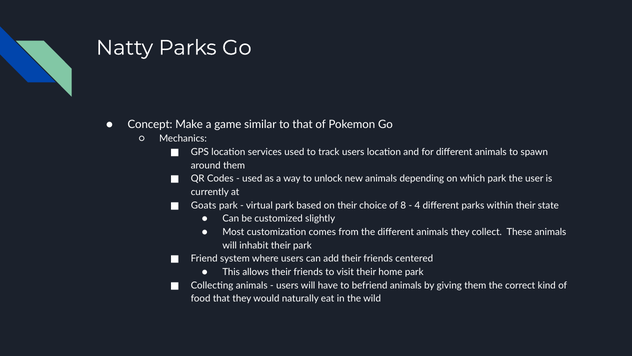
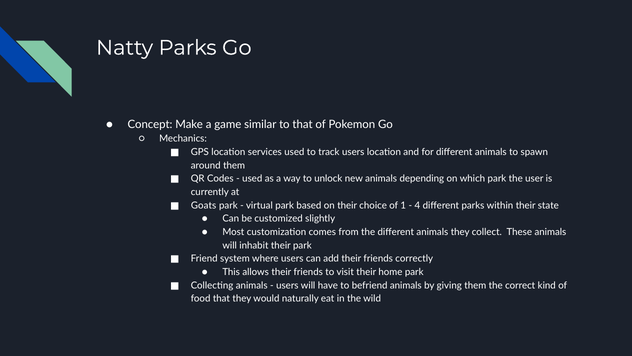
8: 8 -> 1
centered: centered -> correctly
